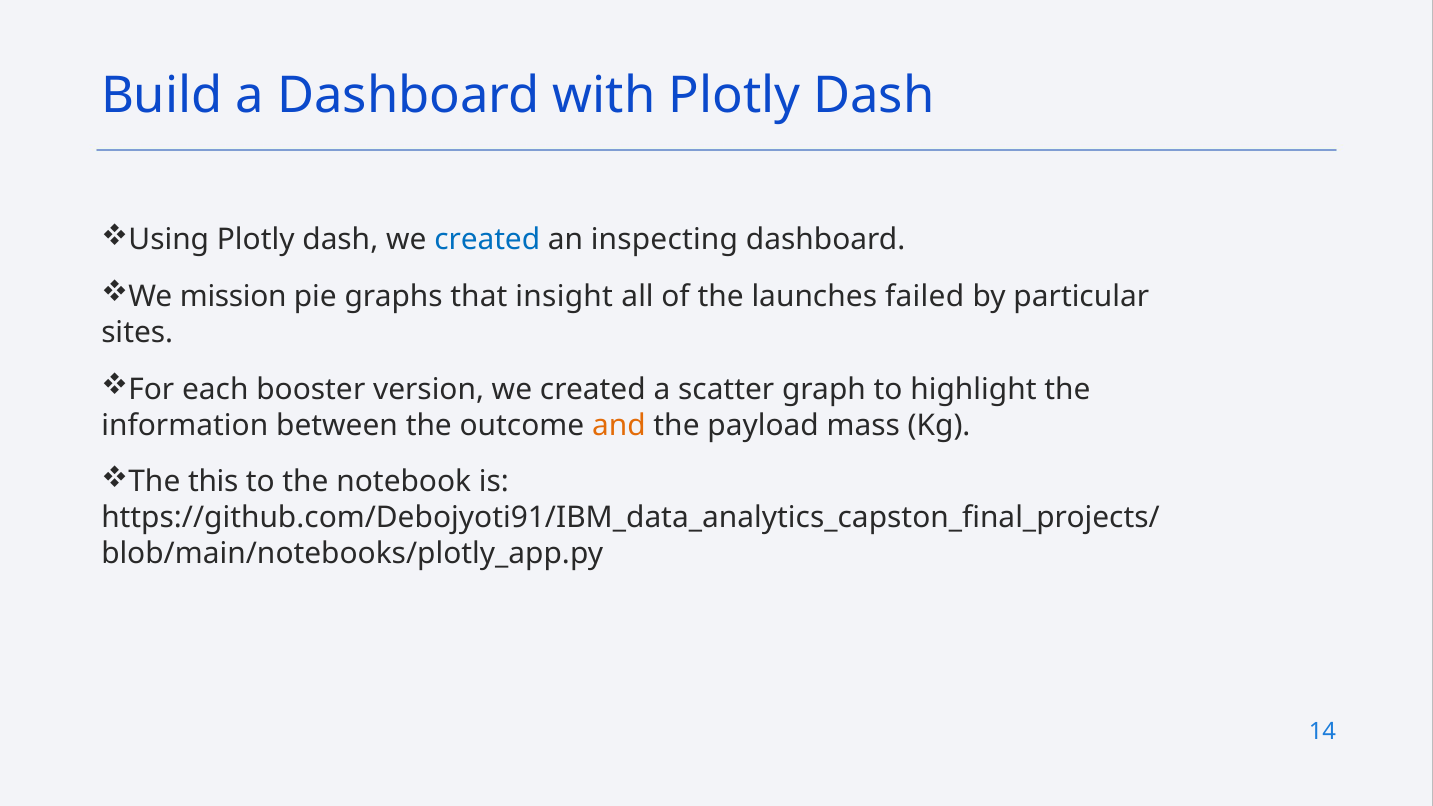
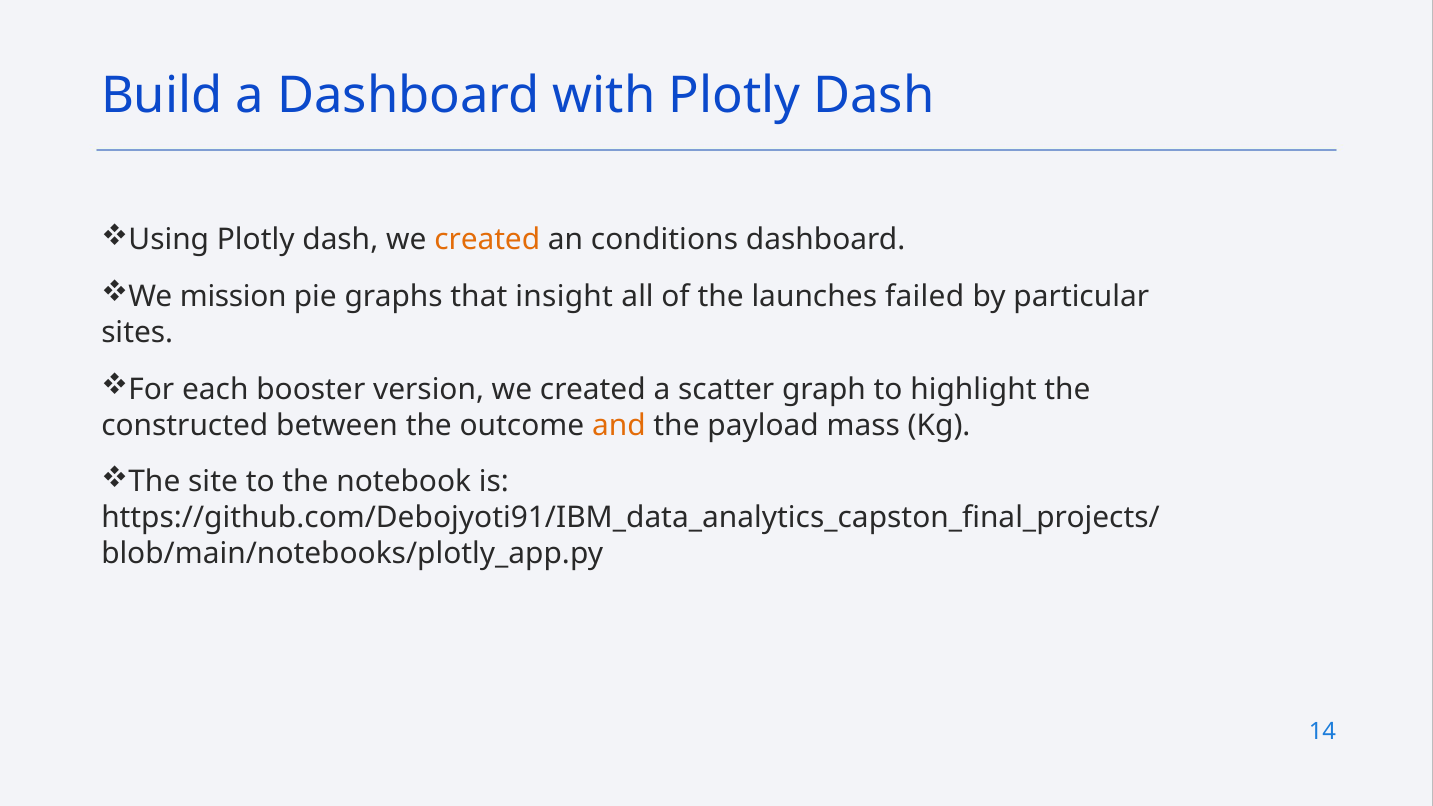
created at (487, 240) colour: blue -> orange
inspecting: inspecting -> conditions
information: information -> constructed
this: this -> site
